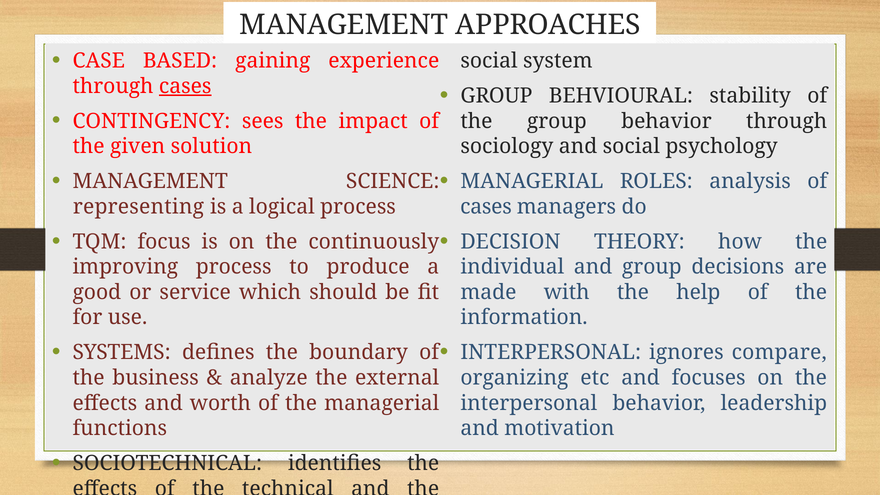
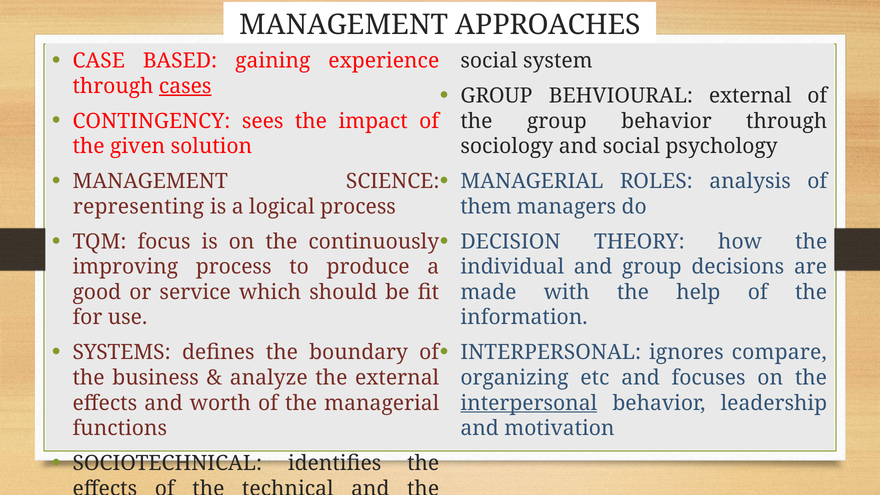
BEHVIOURAL stability: stability -> external
cases at (486, 207): cases -> them
interpersonal at (529, 403) underline: none -> present
